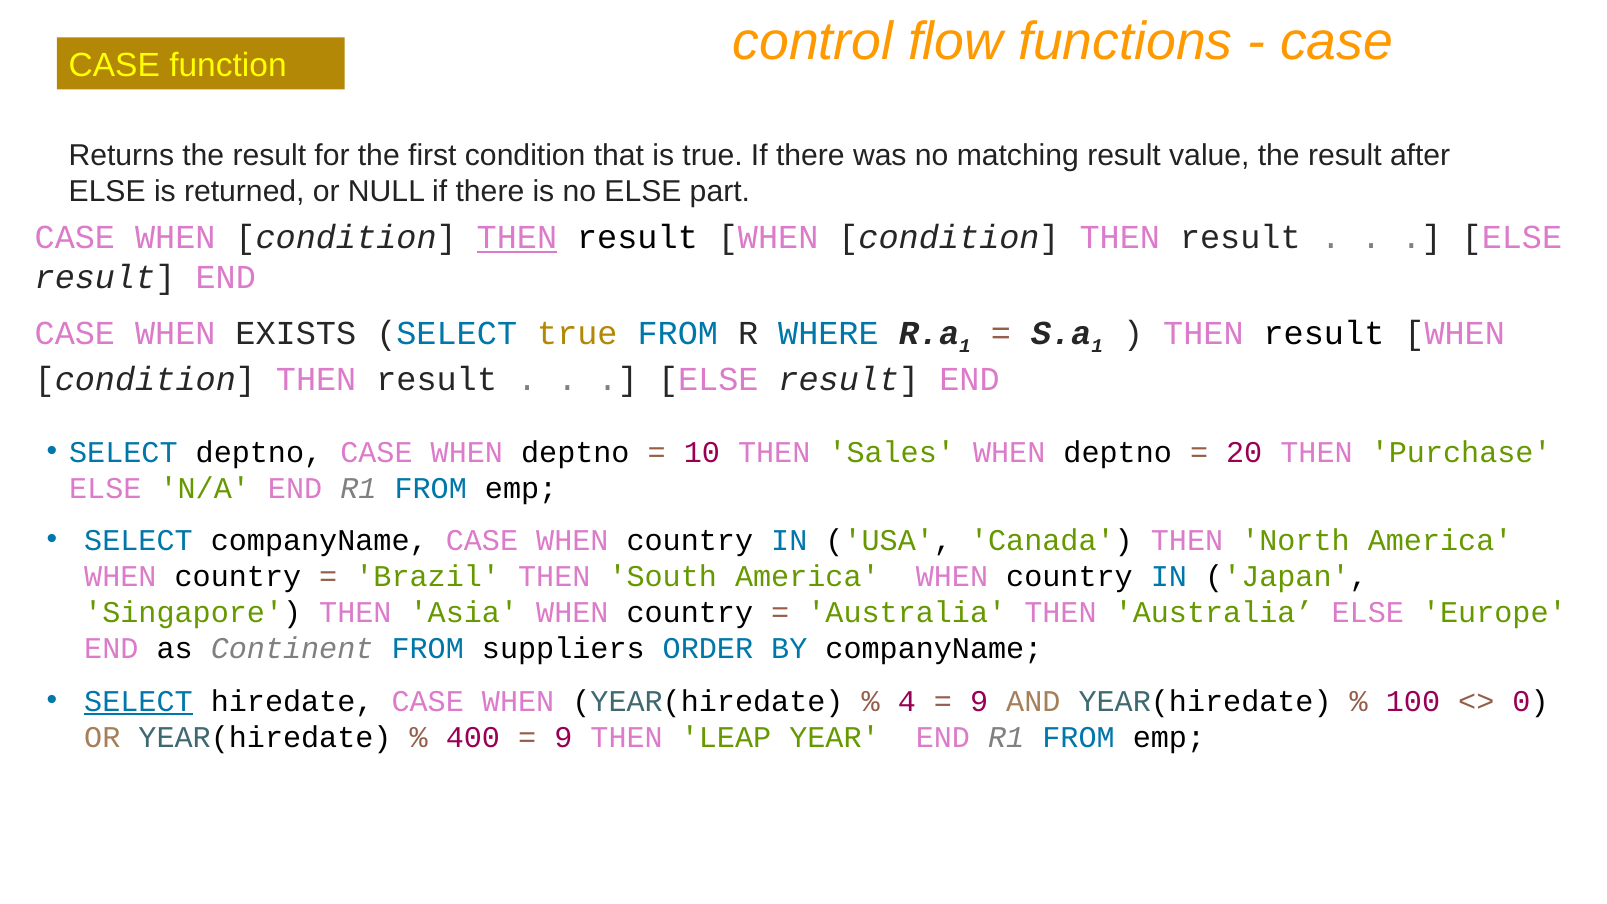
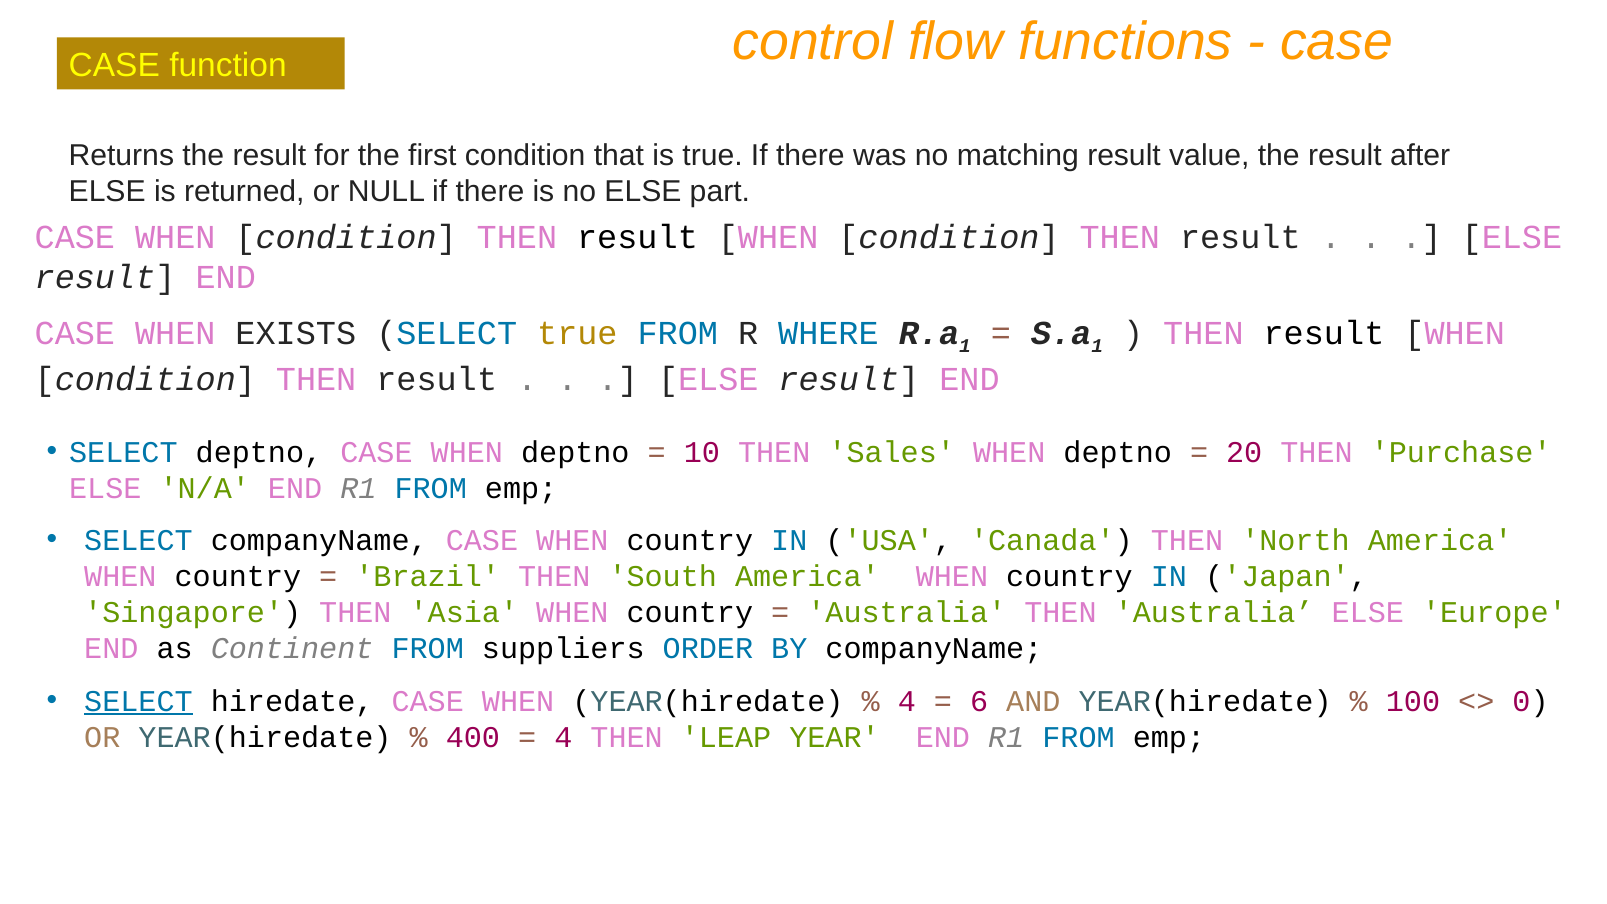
THEN at (517, 237) underline: present -> none
9 at (979, 701): 9 -> 6
9 at (563, 737): 9 -> 4
